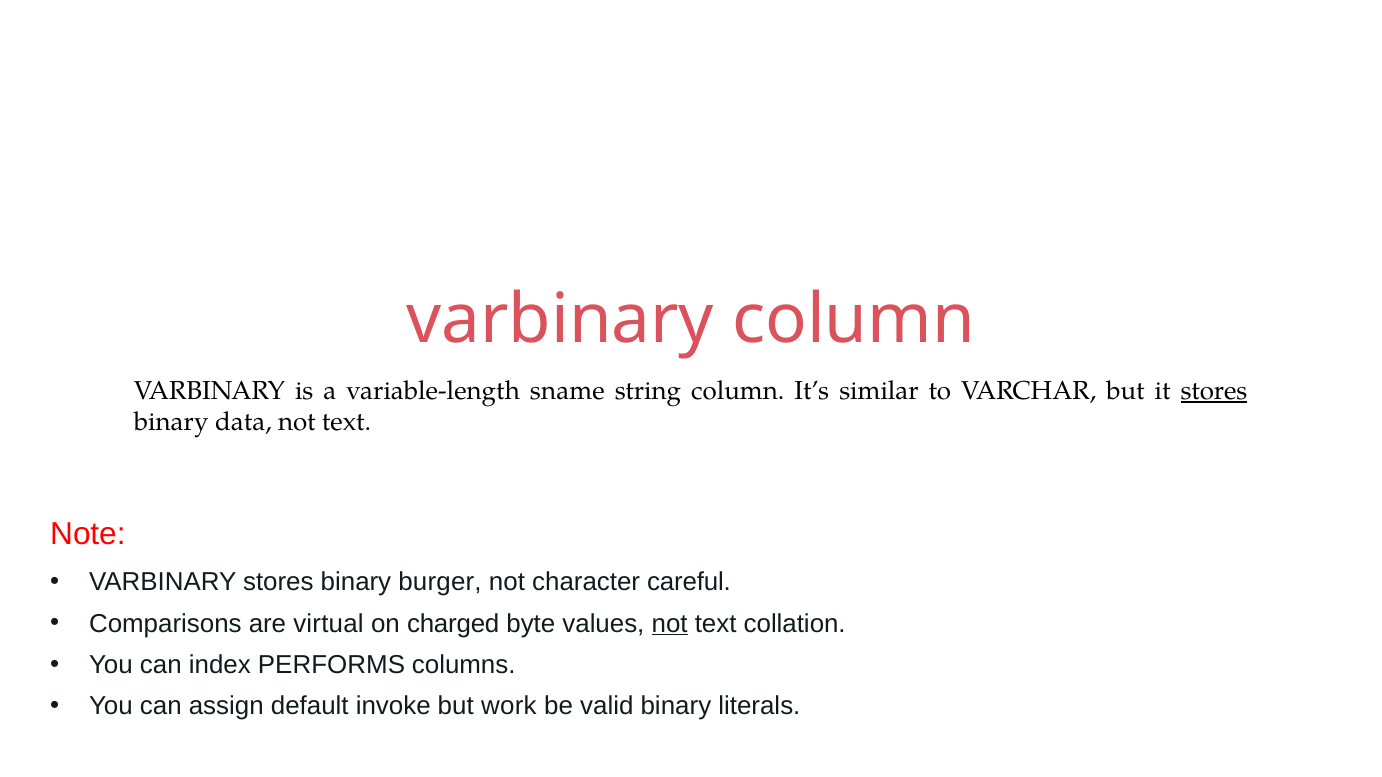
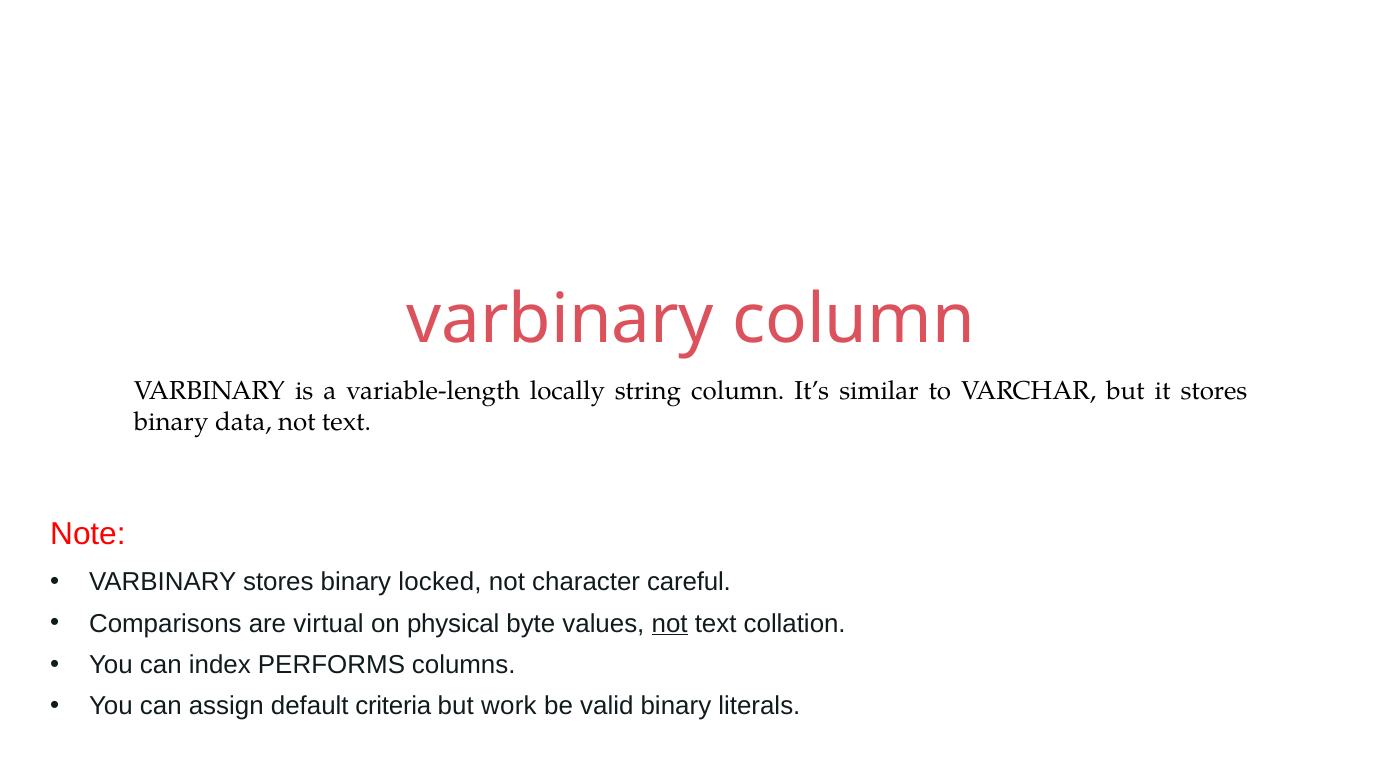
sname: sname -> locally
stores at (1214, 391) underline: present -> none
burger: burger -> locked
charged: charged -> physical
invoke: invoke -> criteria
